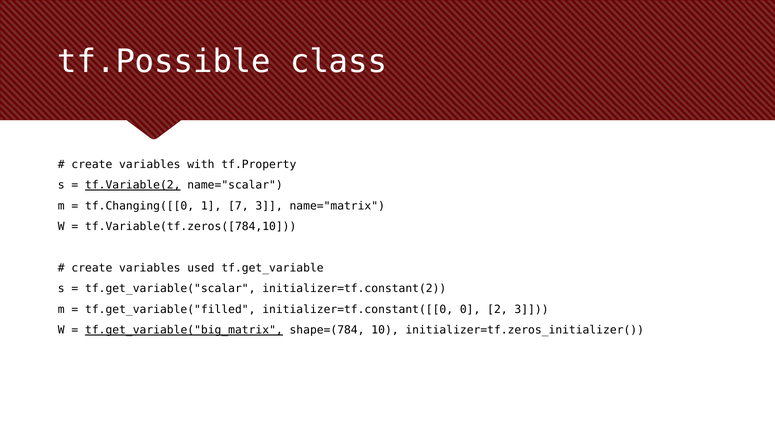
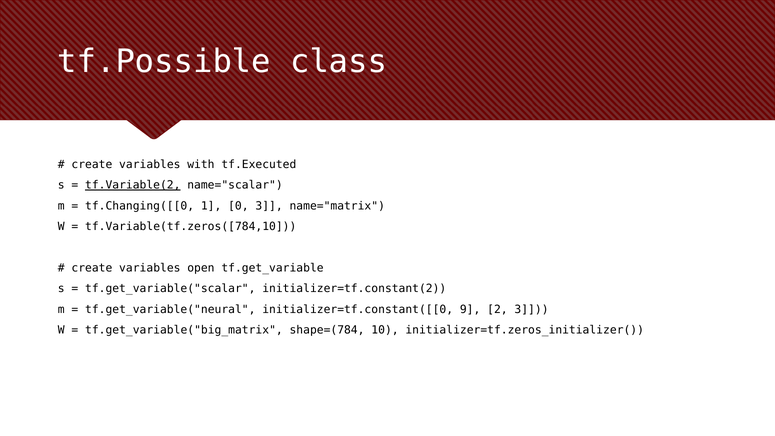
tf.Property: tf.Property -> tf.Executed
7: 7 -> 0
used: used -> open
tf.get_variable("filled: tf.get_variable("filled -> tf.get_variable("neural
0: 0 -> 9
tf.get_variable("big_matrix underline: present -> none
